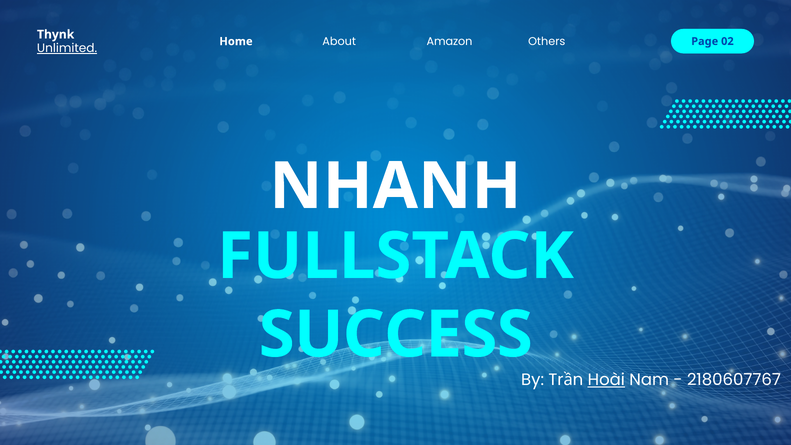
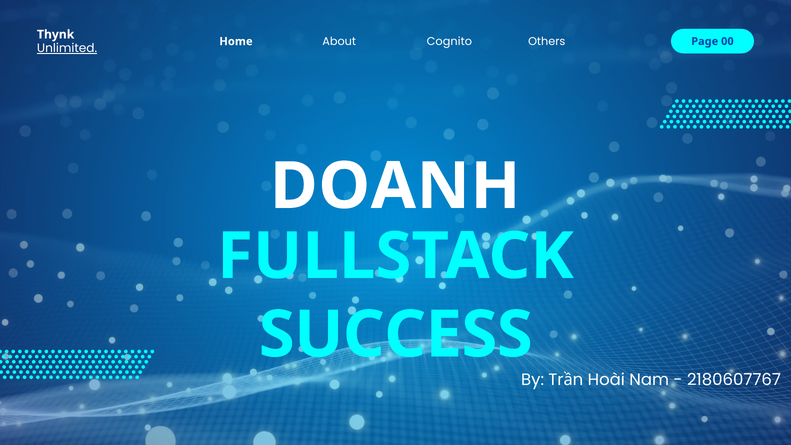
Amazon: Amazon -> Cognito
02: 02 -> 00
NHANH: NHANH -> DOANH
Hoài underline: present -> none
